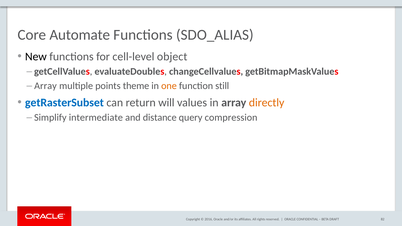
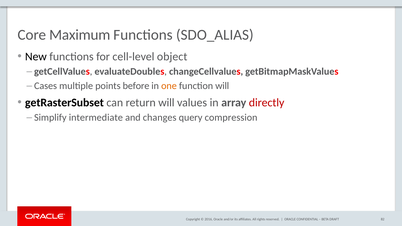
Automate: Automate -> Maximum
Array at (45, 86): Array -> Cases
theme: theme -> before
function still: still -> will
getRasterSubset colour: blue -> black
directly colour: orange -> red
distance: distance -> changes
